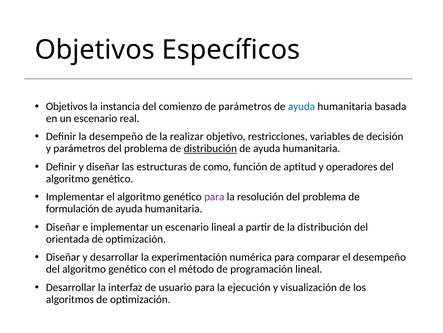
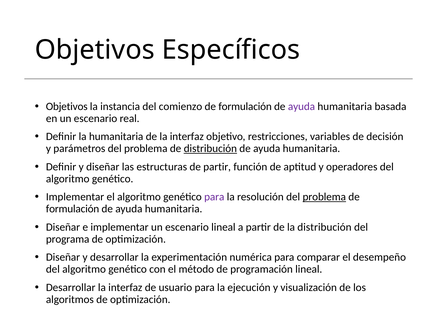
parámetros at (245, 106): parámetros -> formulación
ayuda at (301, 106) colour: blue -> purple
la desempeño: desempeño -> humanitaria
de la realizar: realizar -> interfaz
de como: como -> partir
problema at (324, 196) underline: none -> present
orientada: orientada -> programa
